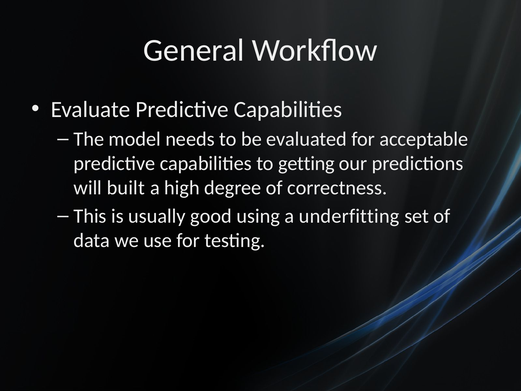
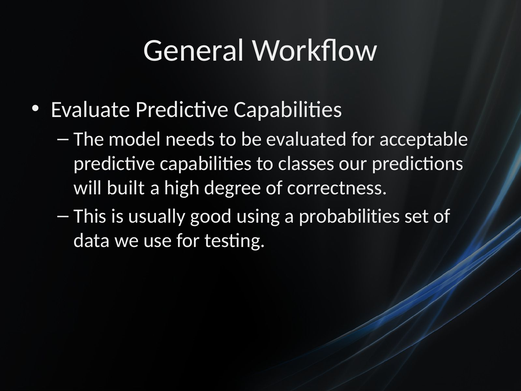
getting: getting -> classes
underfitting: underfitting -> probabilities
